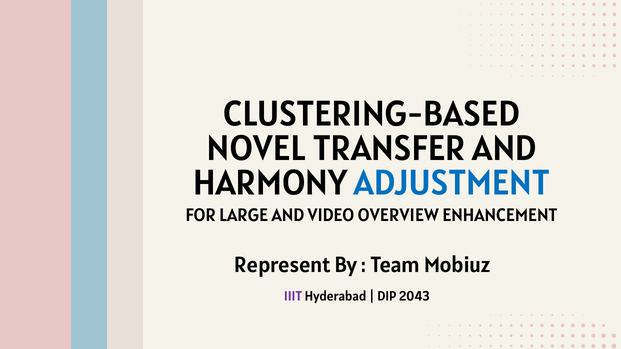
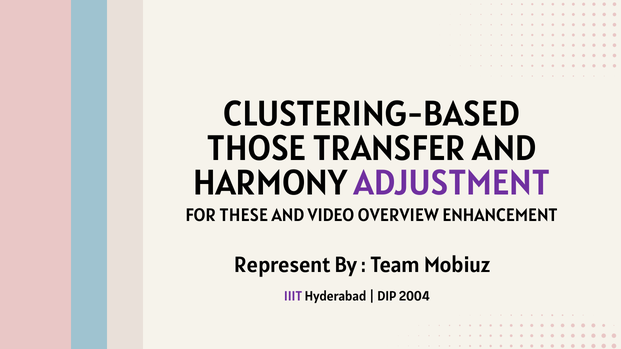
NOVEL: NOVEL -> THOSE
ADJUSTMENT colour: blue -> purple
LARGE: LARGE -> THESE
2043: 2043 -> 2004
